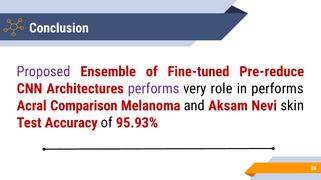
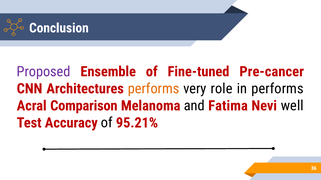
Pre-reduce: Pre-reduce -> Pre-cancer
performs at (154, 89) colour: purple -> orange
Aksam: Aksam -> Fatima
skin: skin -> well
95.93%: 95.93% -> 95.21%
